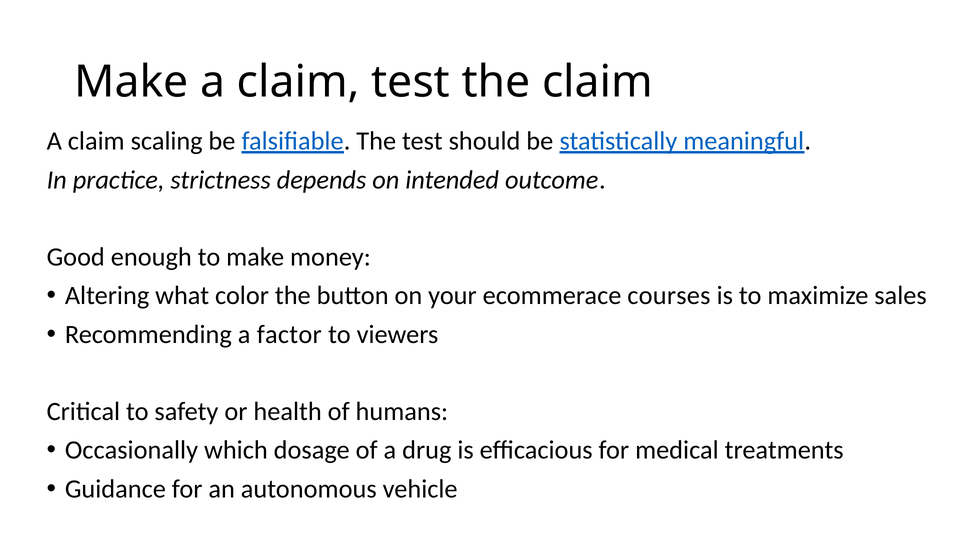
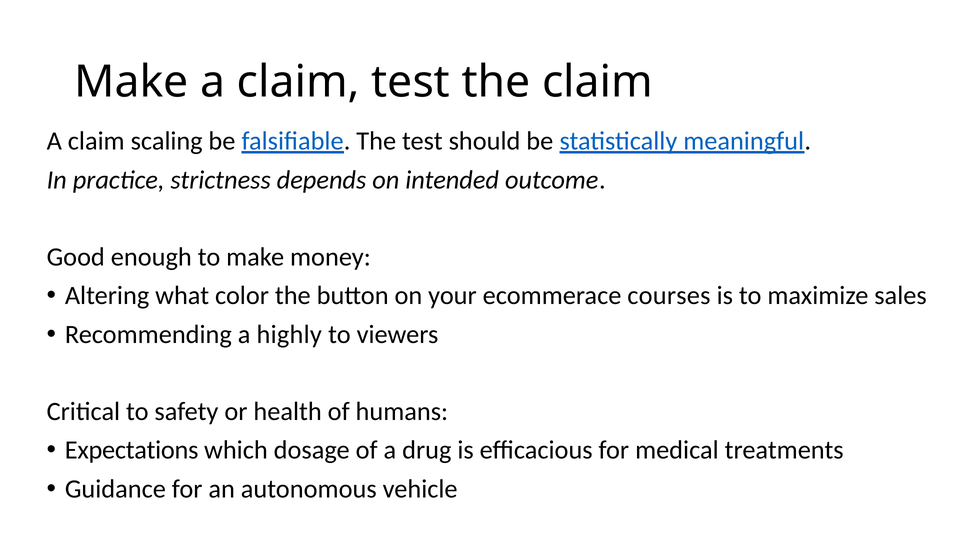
factor: factor -> highly
Occasionally: Occasionally -> Expectations
